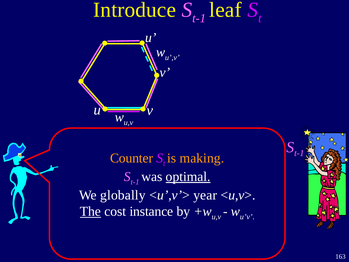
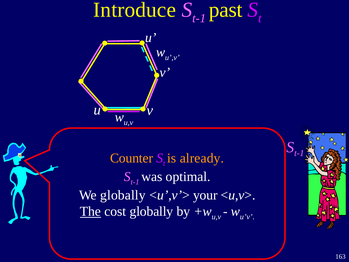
leaf: leaf -> past
making: making -> already
optimal underline: present -> none
year: year -> your
cost instance: instance -> globally
